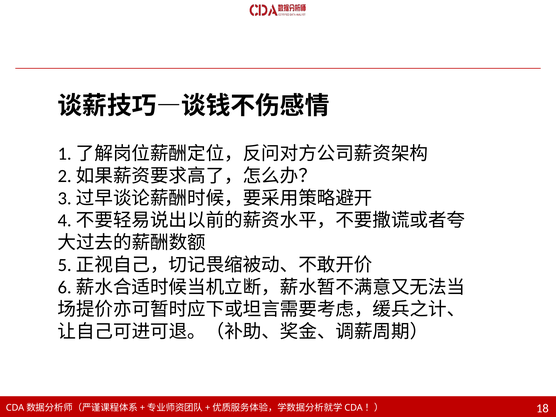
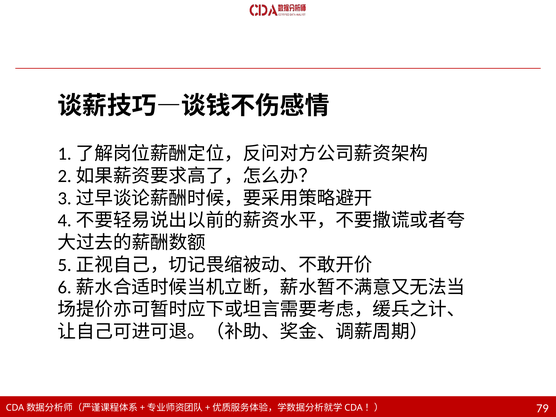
18: 18 -> 79
